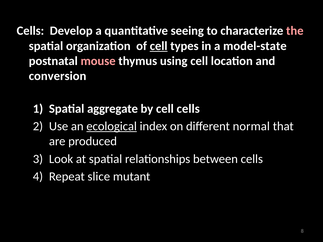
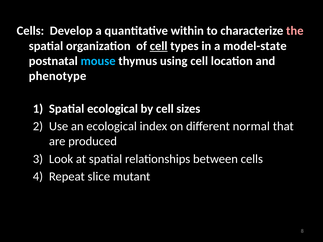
seeing: seeing -> within
mouse colour: pink -> light blue
conversion: conversion -> phenotype
Spatial aggregate: aggregate -> ecological
cell cells: cells -> sizes
ecological at (112, 126) underline: present -> none
